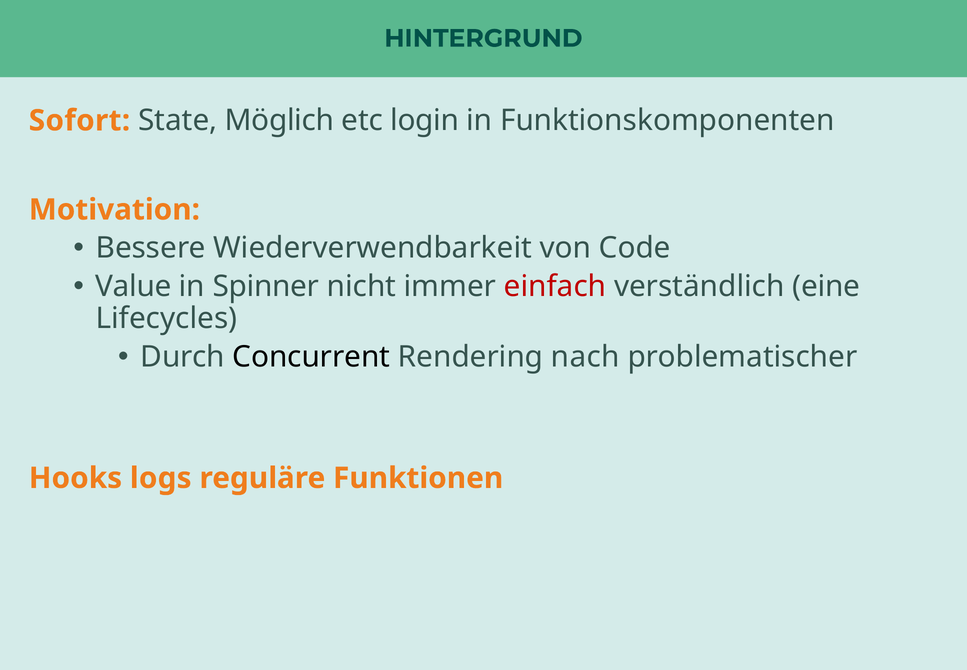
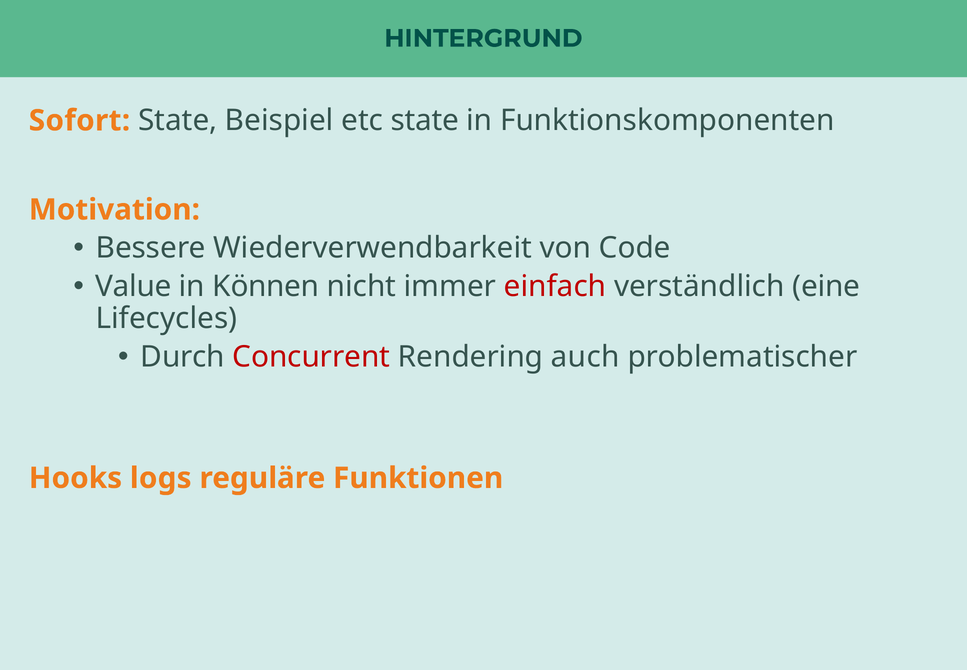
Möglich: Möglich -> Beispiel
etc login: login -> state
Spinner: Spinner -> Können
Concurrent colour: black -> red
nach: nach -> auch
